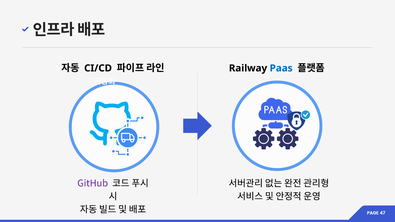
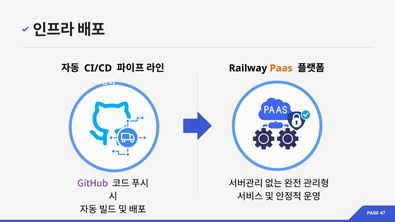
Paas colour: blue -> orange
